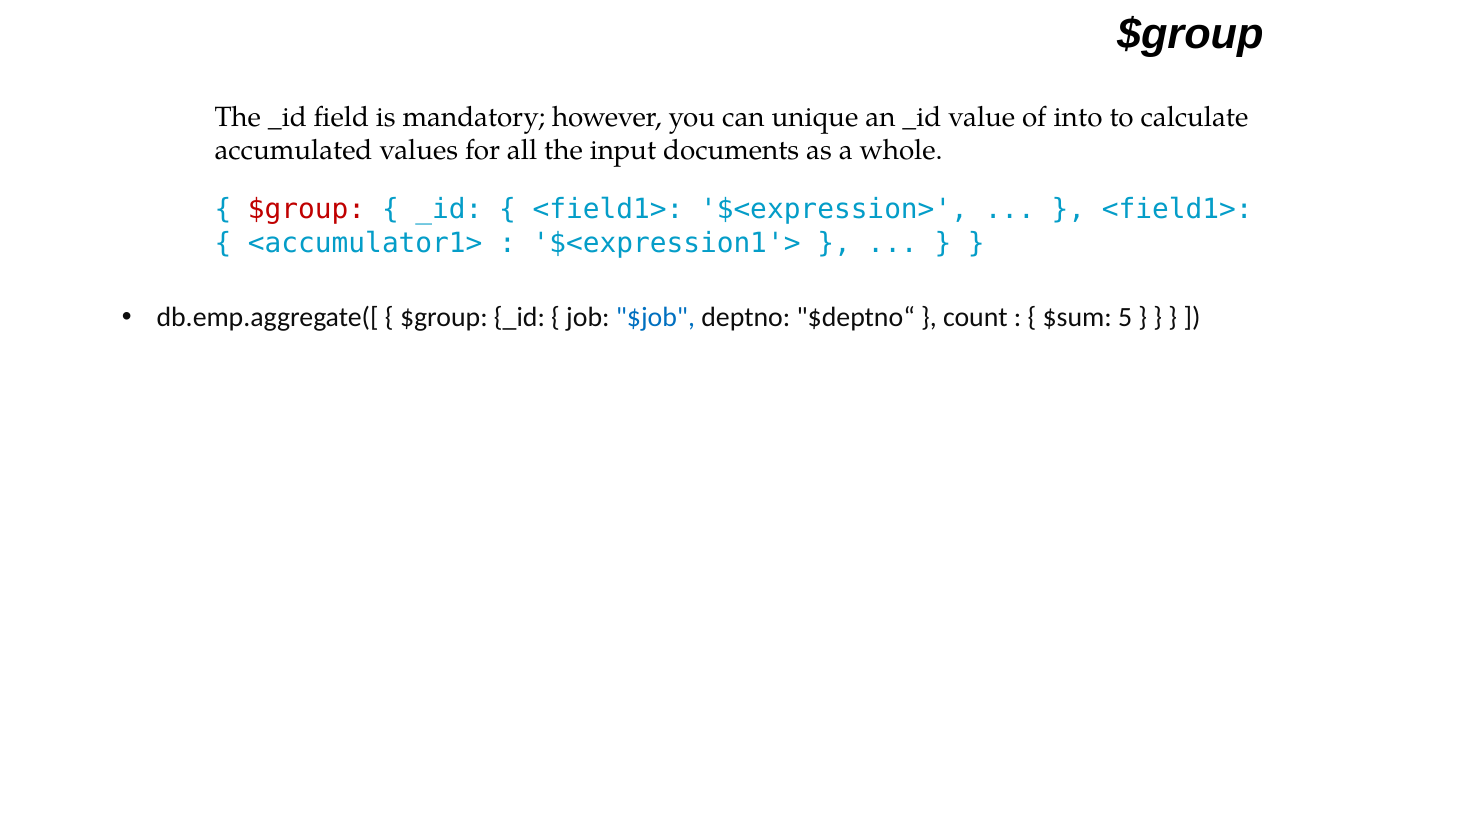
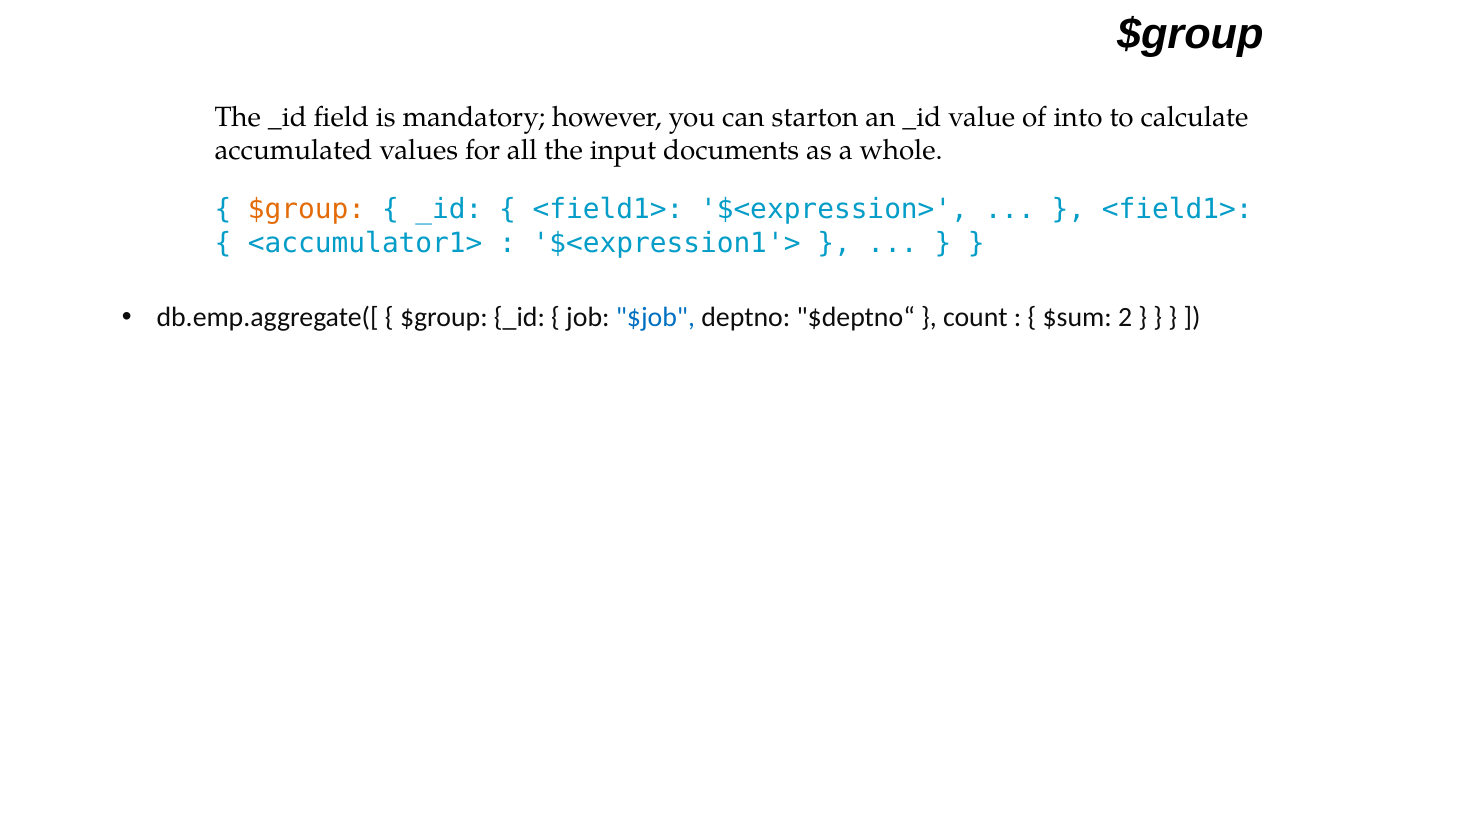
unique: unique -> starton
$group at (307, 210) colour: red -> orange
5: 5 -> 2
